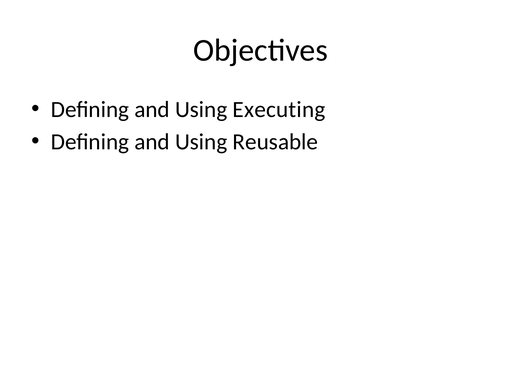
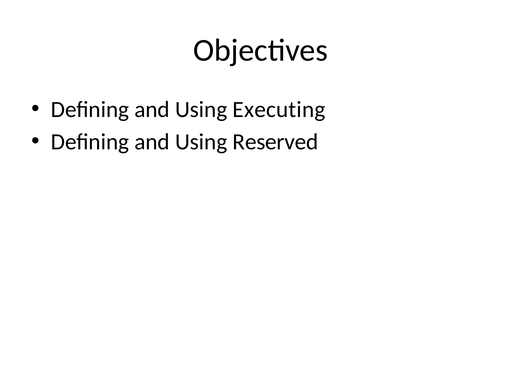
Reusable: Reusable -> Reserved
